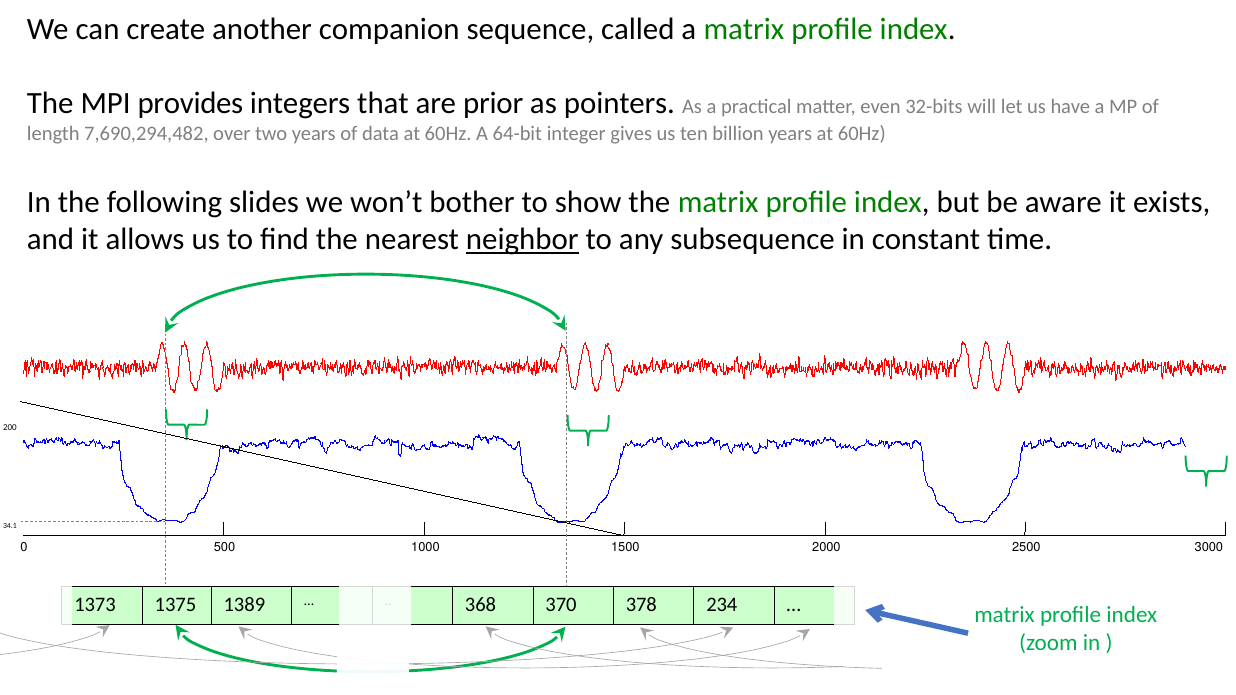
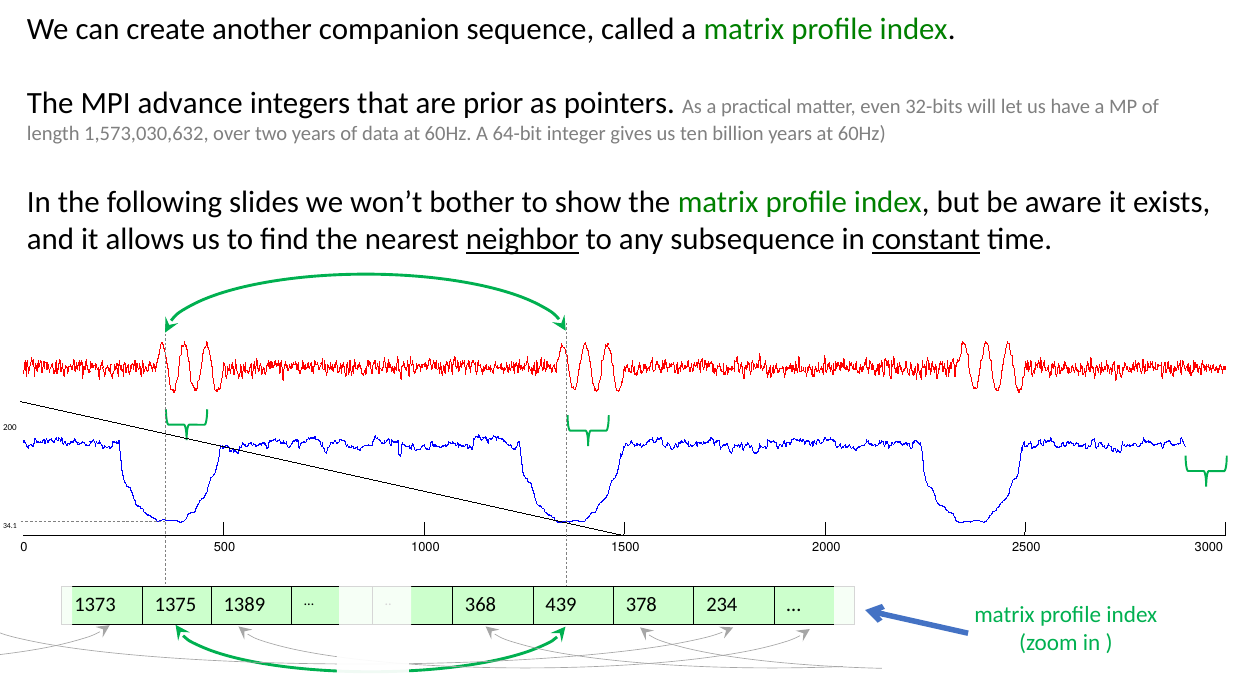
provides: provides -> advance
7,690,294,482: 7,690,294,482 -> 1,573,030,632
constant underline: none -> present
370: 370 -> 439
